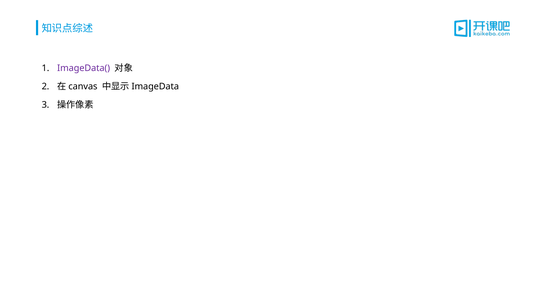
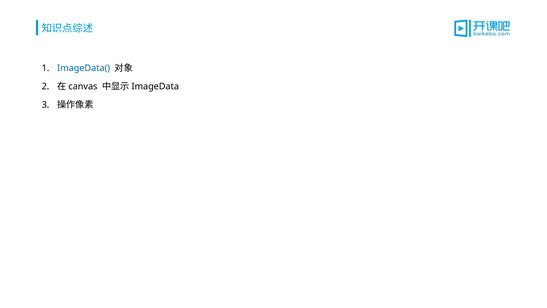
ImageData( colour: purple -> blue
